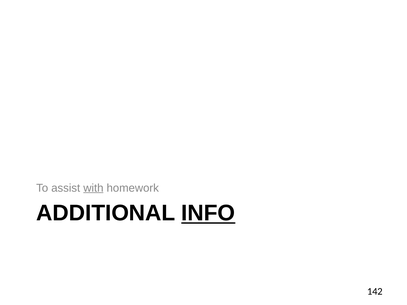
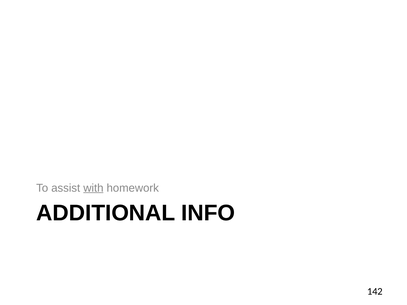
INFO underline: present -> none
